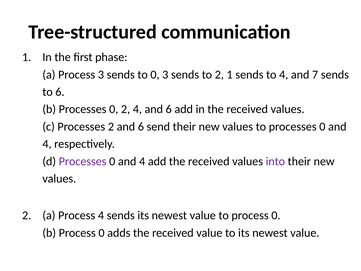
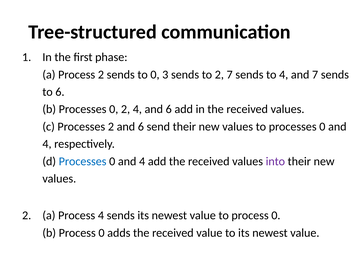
Process 3: 3 -> 2
2 1: 1 -> 7
Processes at (83, 161) colour: purple -> blue
